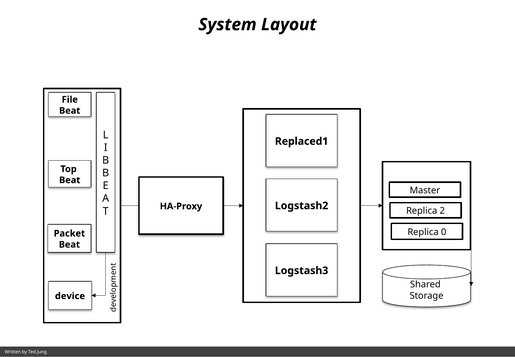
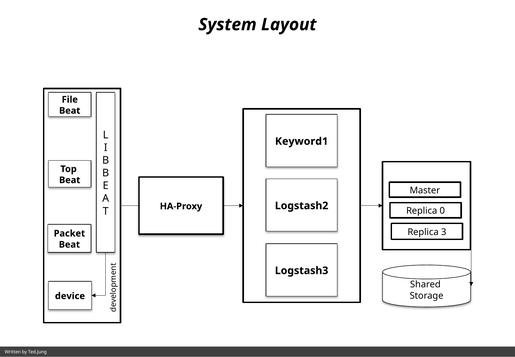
Replaced1: Replaced1 -> Keyword1
2: 2 -> 0
0: 0 -> 3
